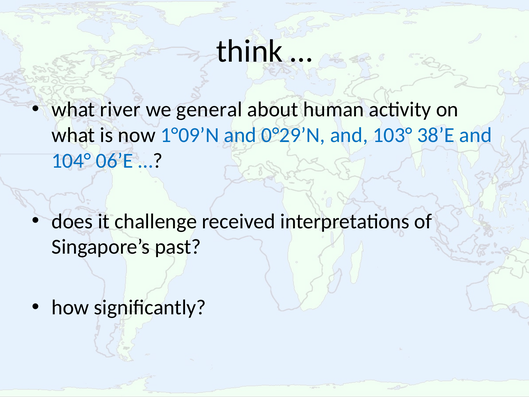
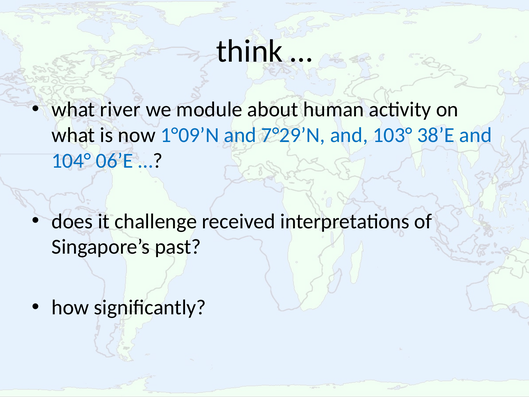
general: general -> module
0°29’N: 0°29’N -> 7°29’N
